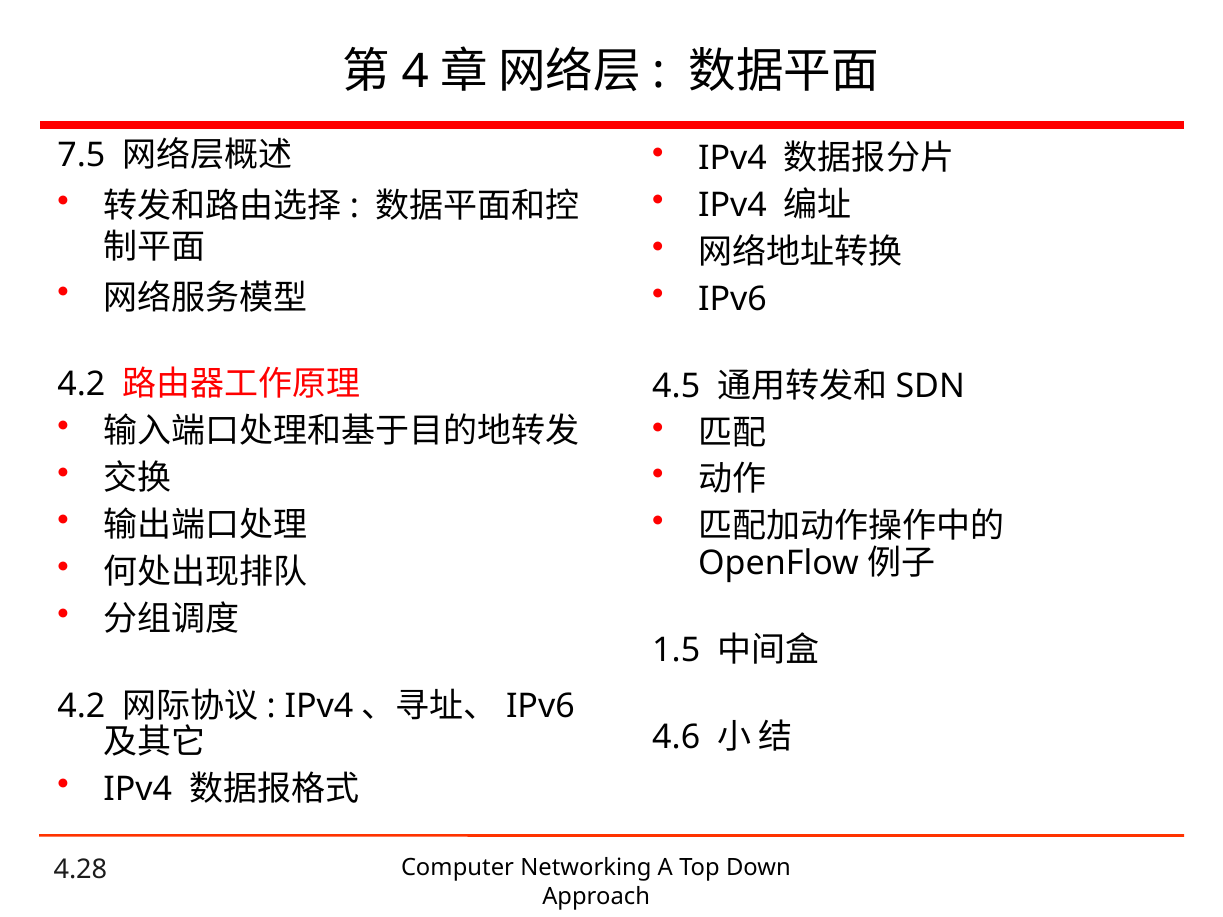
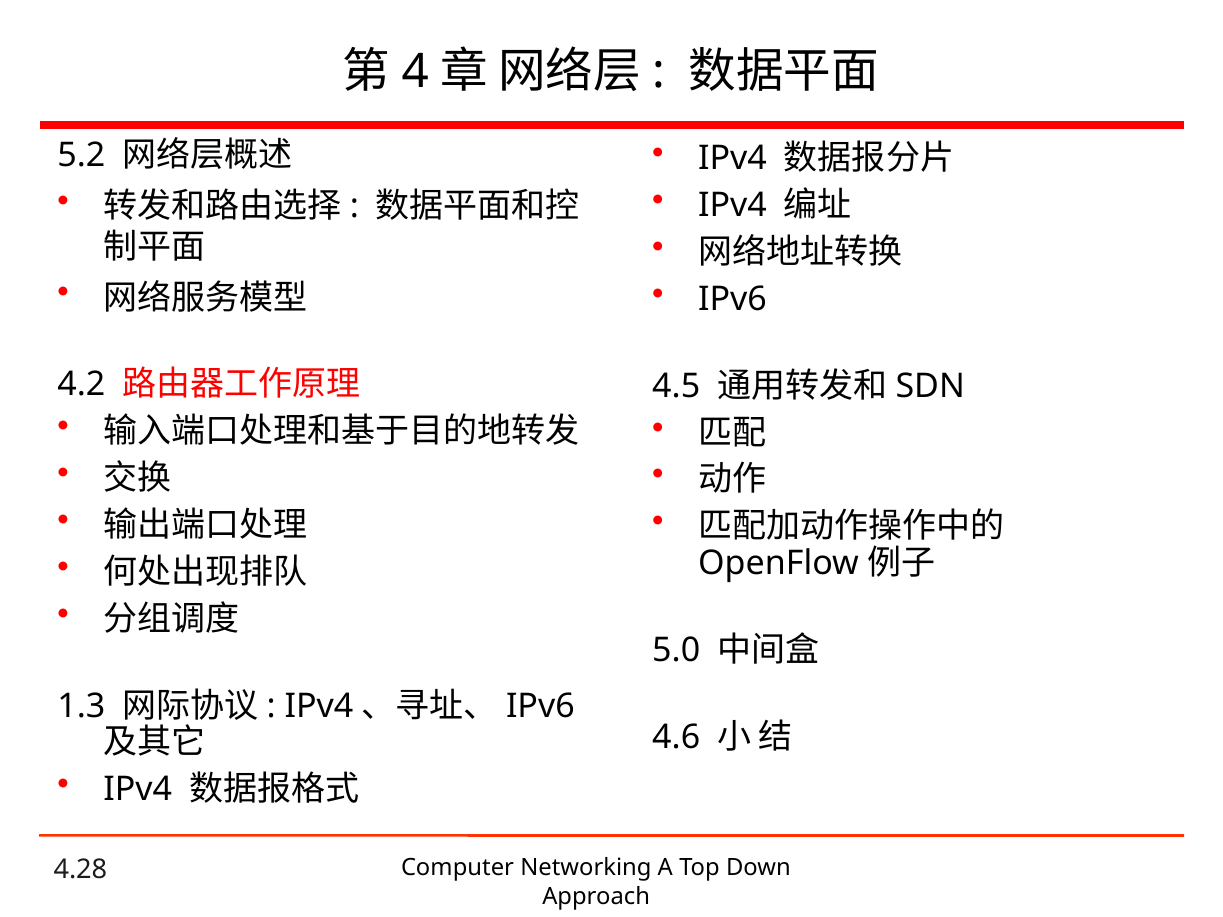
7.5: 7.5 -> 5.2
1.5: 1.5 -> 5.0
4.2 at (81, 706): 4.2 -> 1.3
